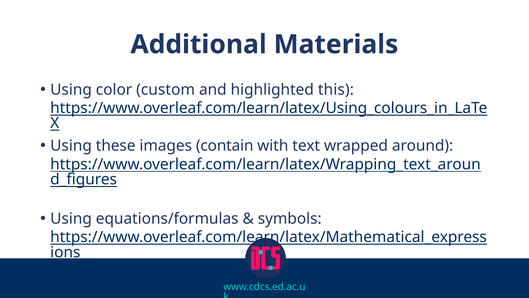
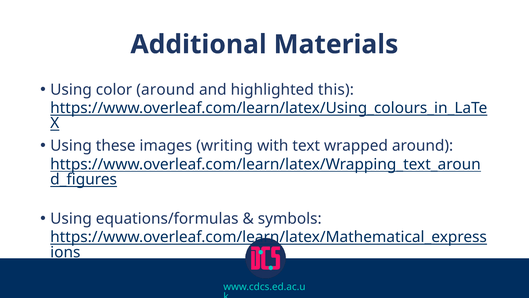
color custom: custom -> around
contain: contain -> writing
